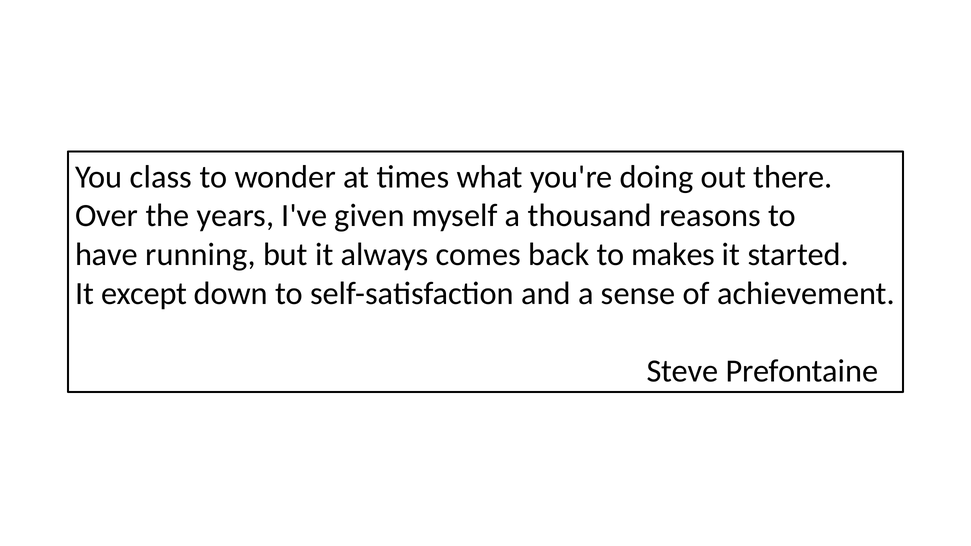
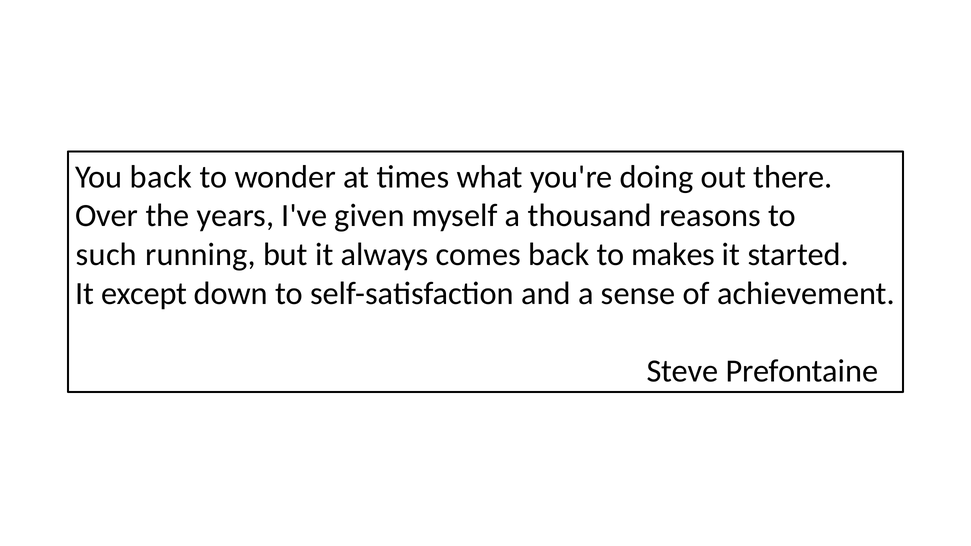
You class: class -> back
have: have -> such
